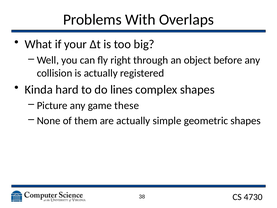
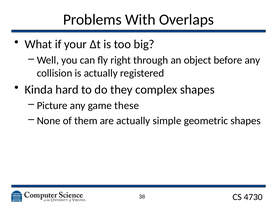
lines: lines -> they
